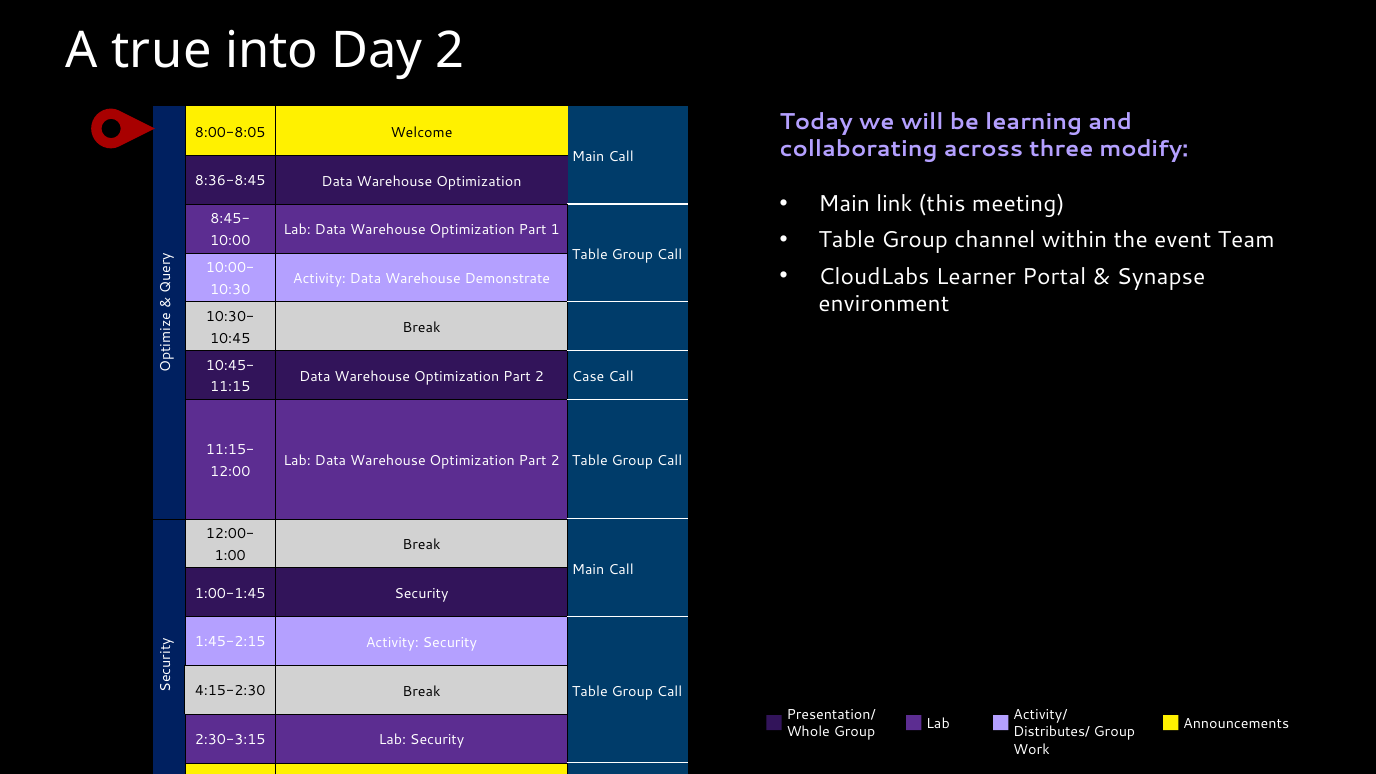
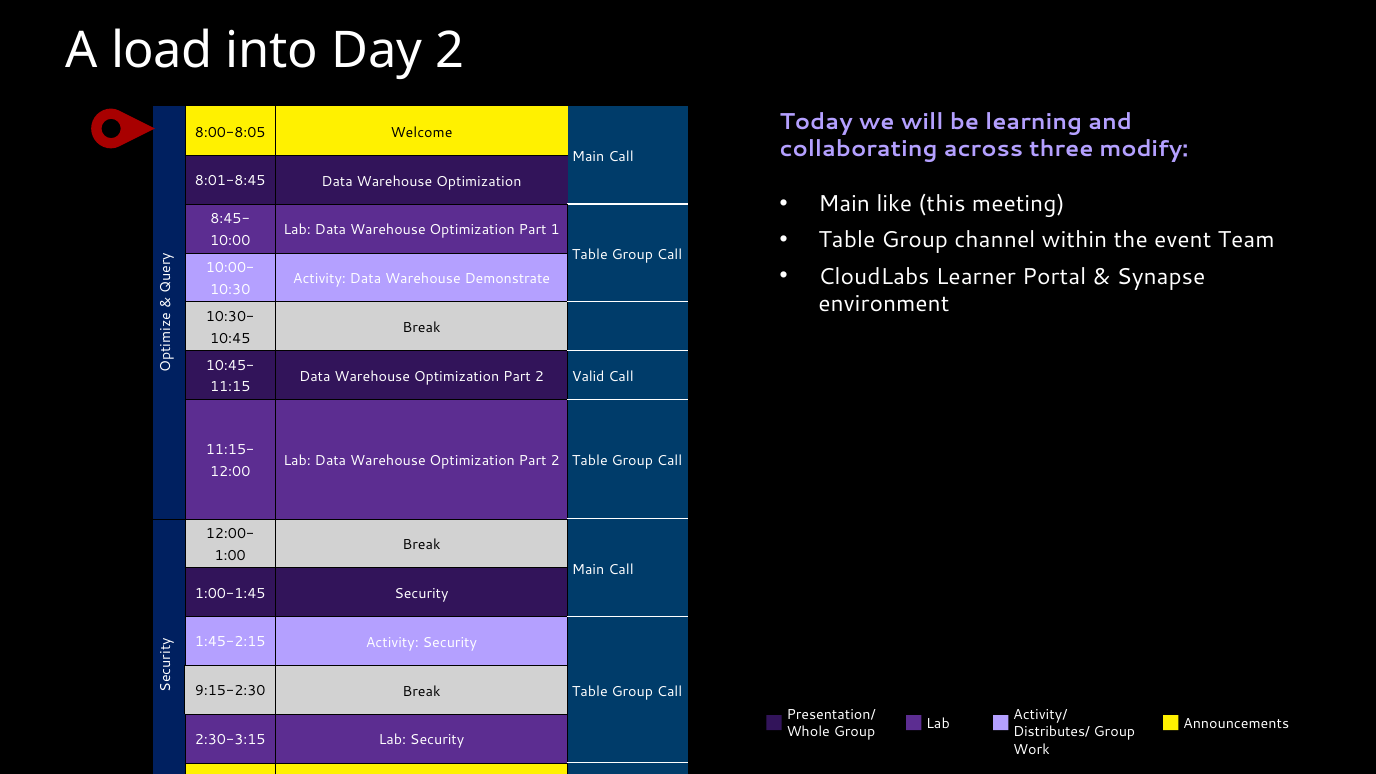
true: true -> load
8:36-8:45: 8:36-8:45 -> 8:01-8:45
link: link -> like
Case: Case -> Valid
4:15-2:30: 4:15-2:30 -> 9:15-2:30
